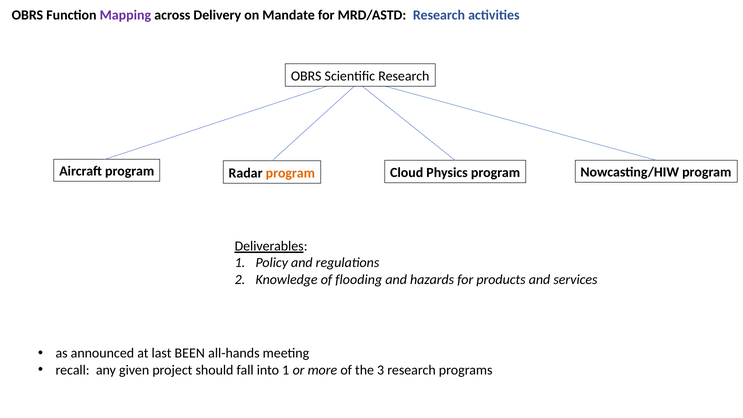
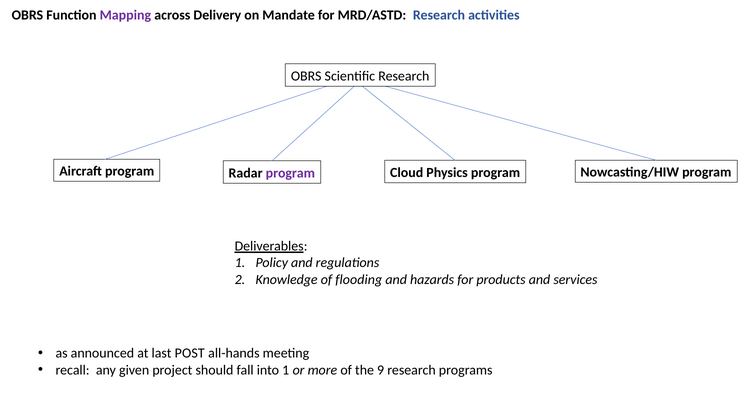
program at (290, 173) colour: orange -> purple
BEEN: BEEN -> POST
3: 3 -> 9
